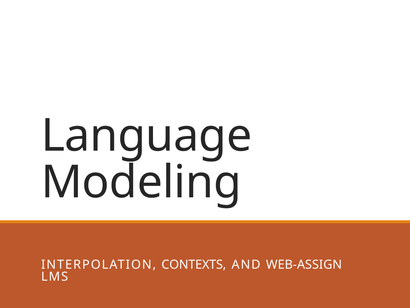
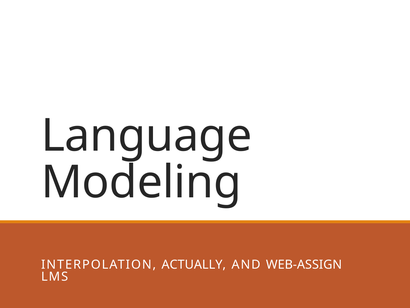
CONTEXTS: CONTEXTS -> ACTUALLY
